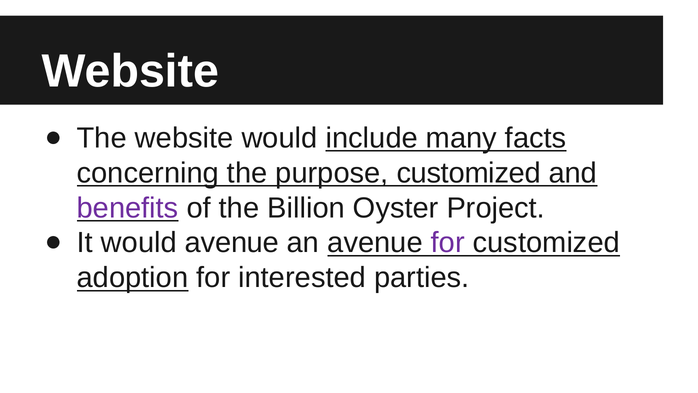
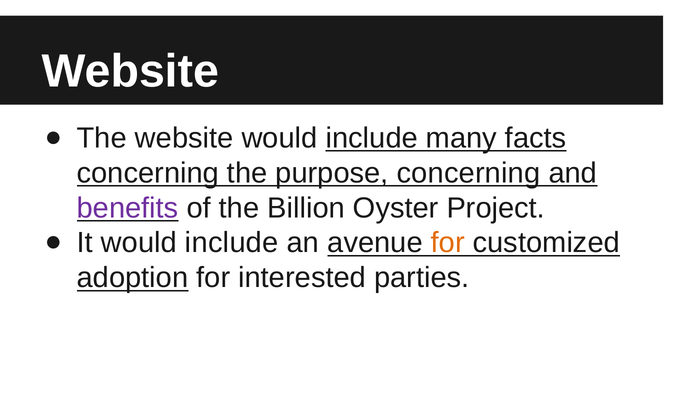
purpose customized: customized -> concerning
It would avenue: avenue -> include
for at (448, 243) colour: purple -> orange
